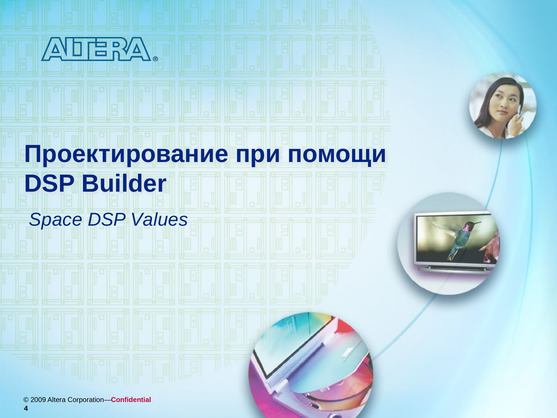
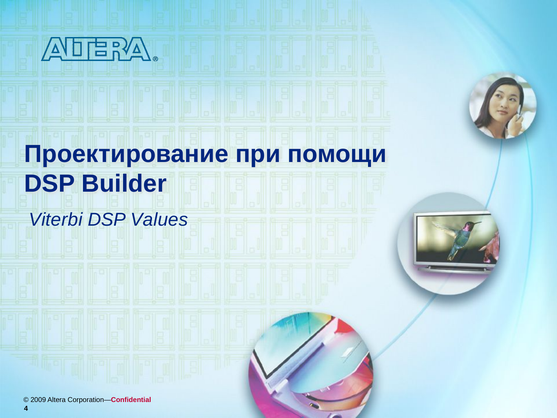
Space: Space -> Viterbi
